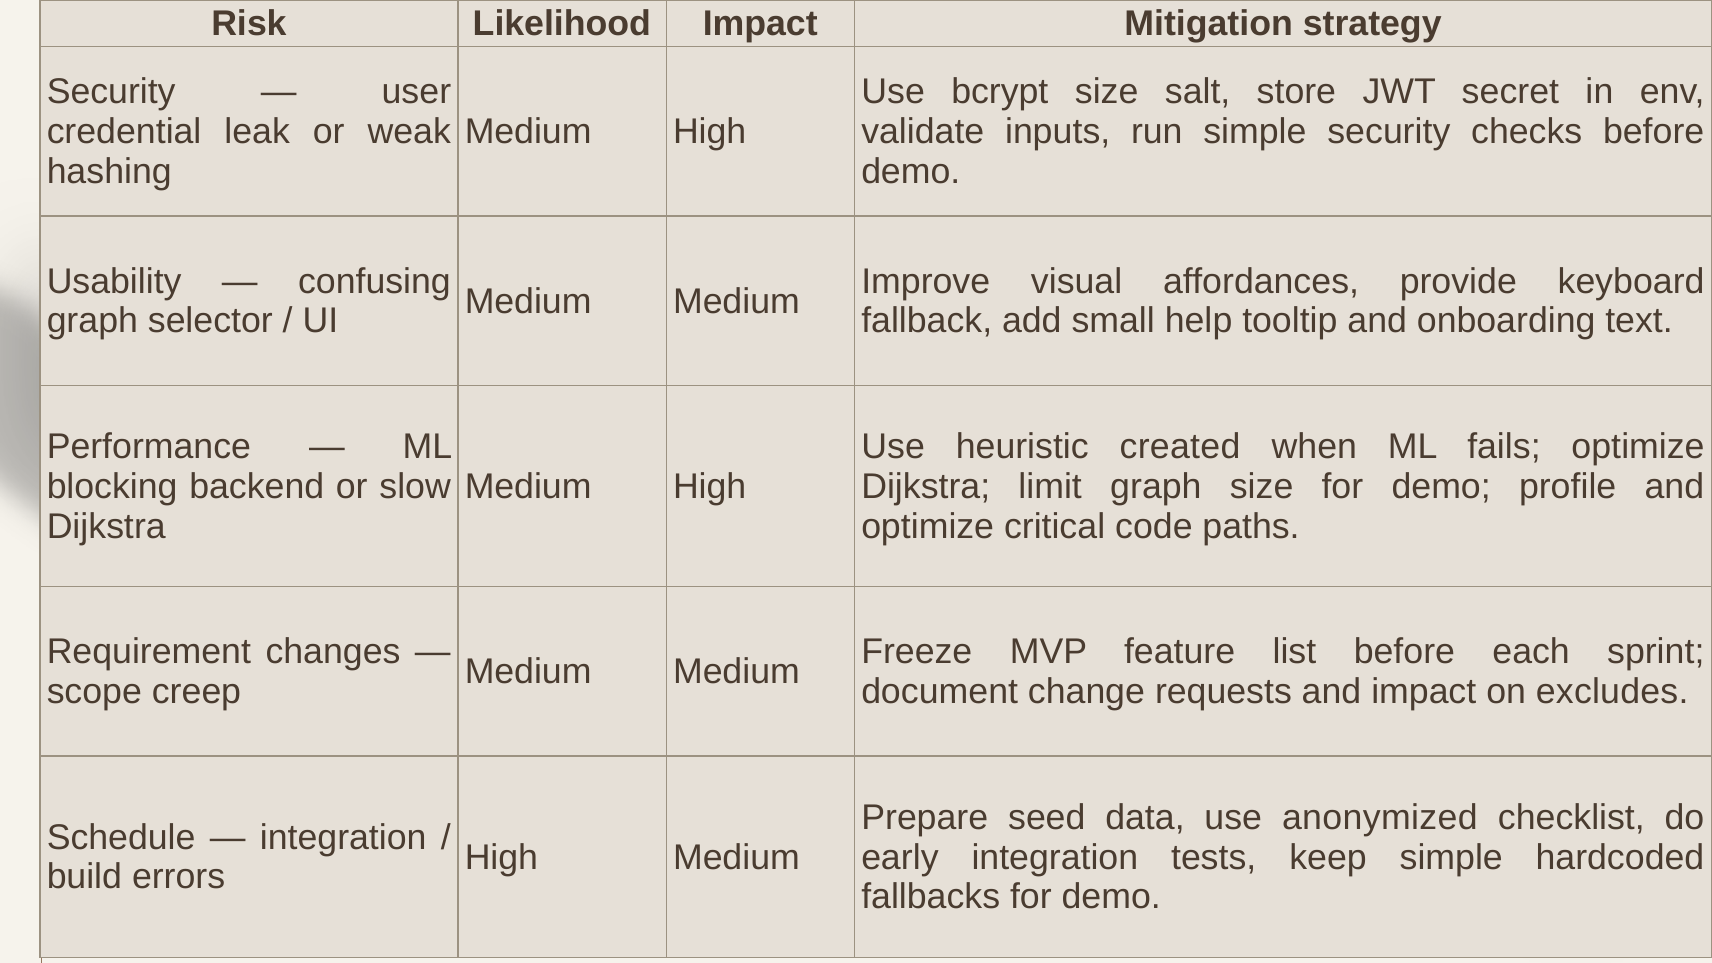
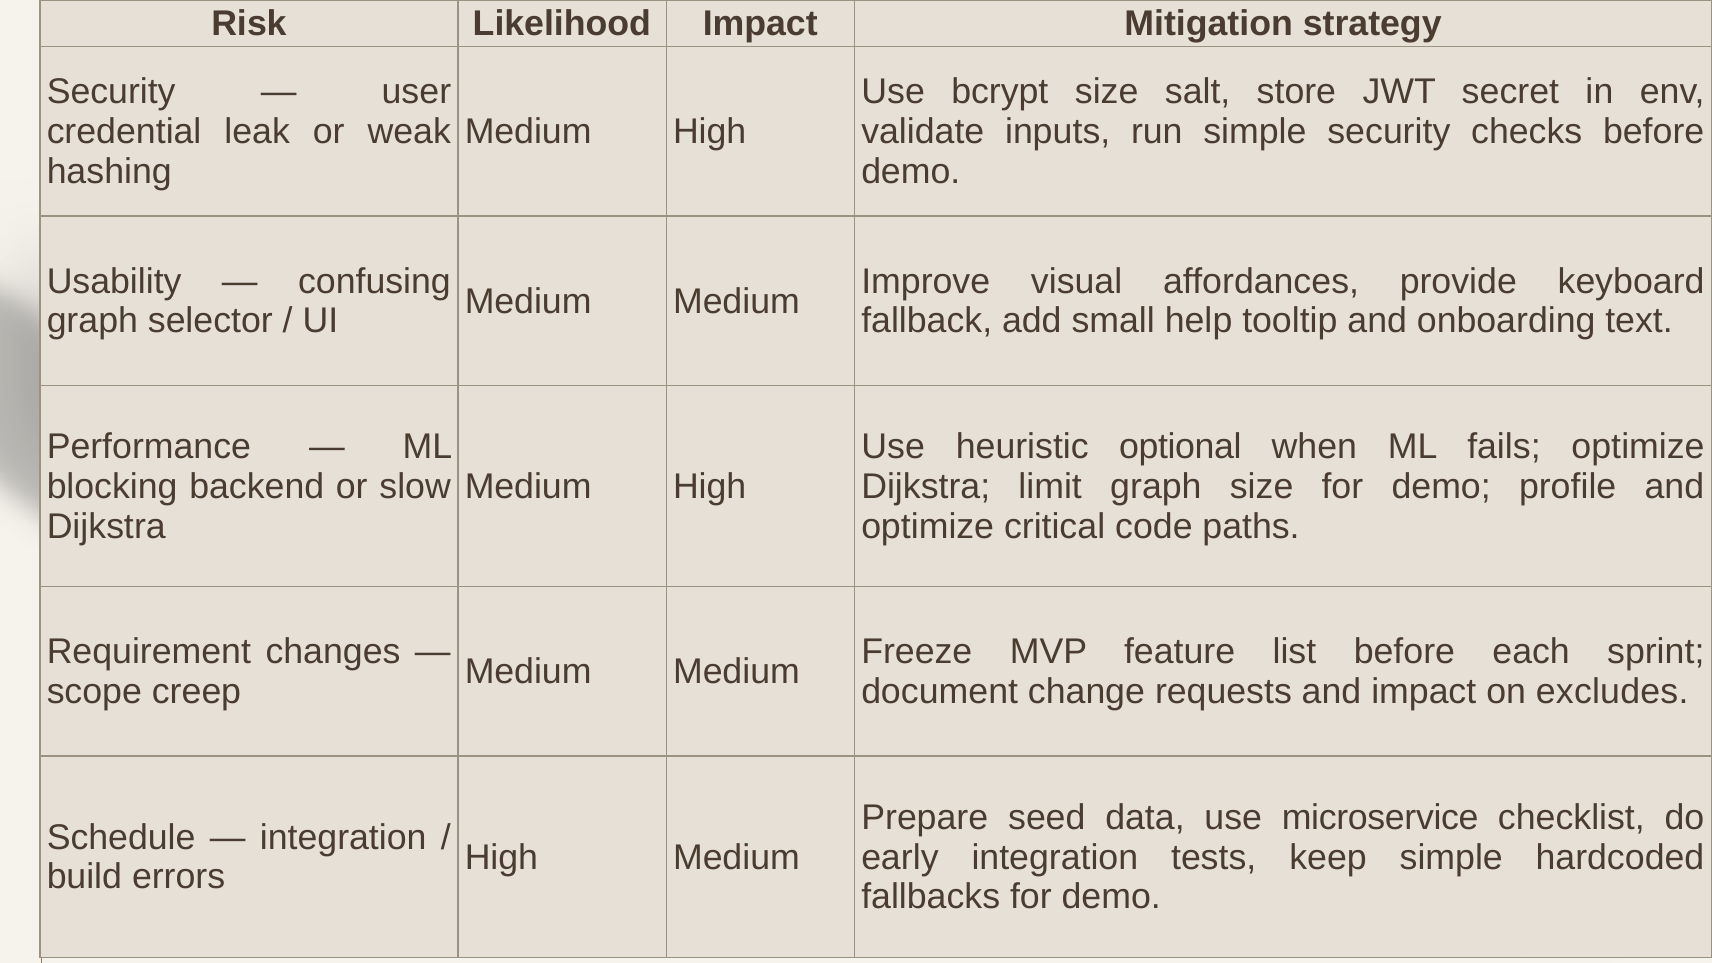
created: created -> optional
anonymized: anonymized -> microservice
